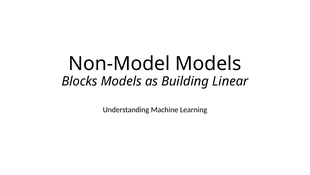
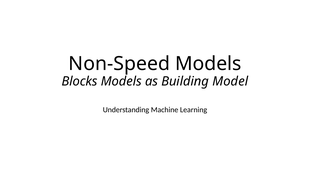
Non-Model: Non-Model -> Non-Speed
Linear: Linear -> Model
